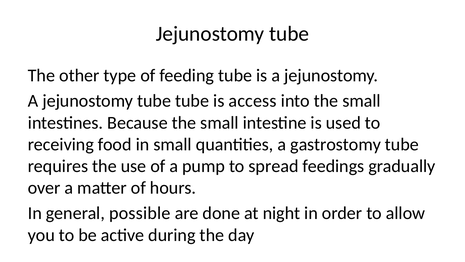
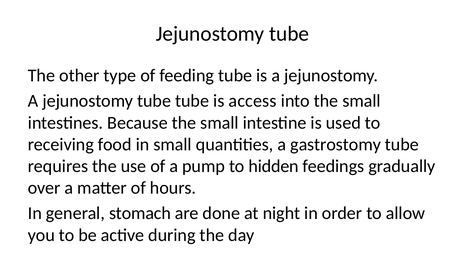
spread: spread -> hidden
possible: possible -> stomach
